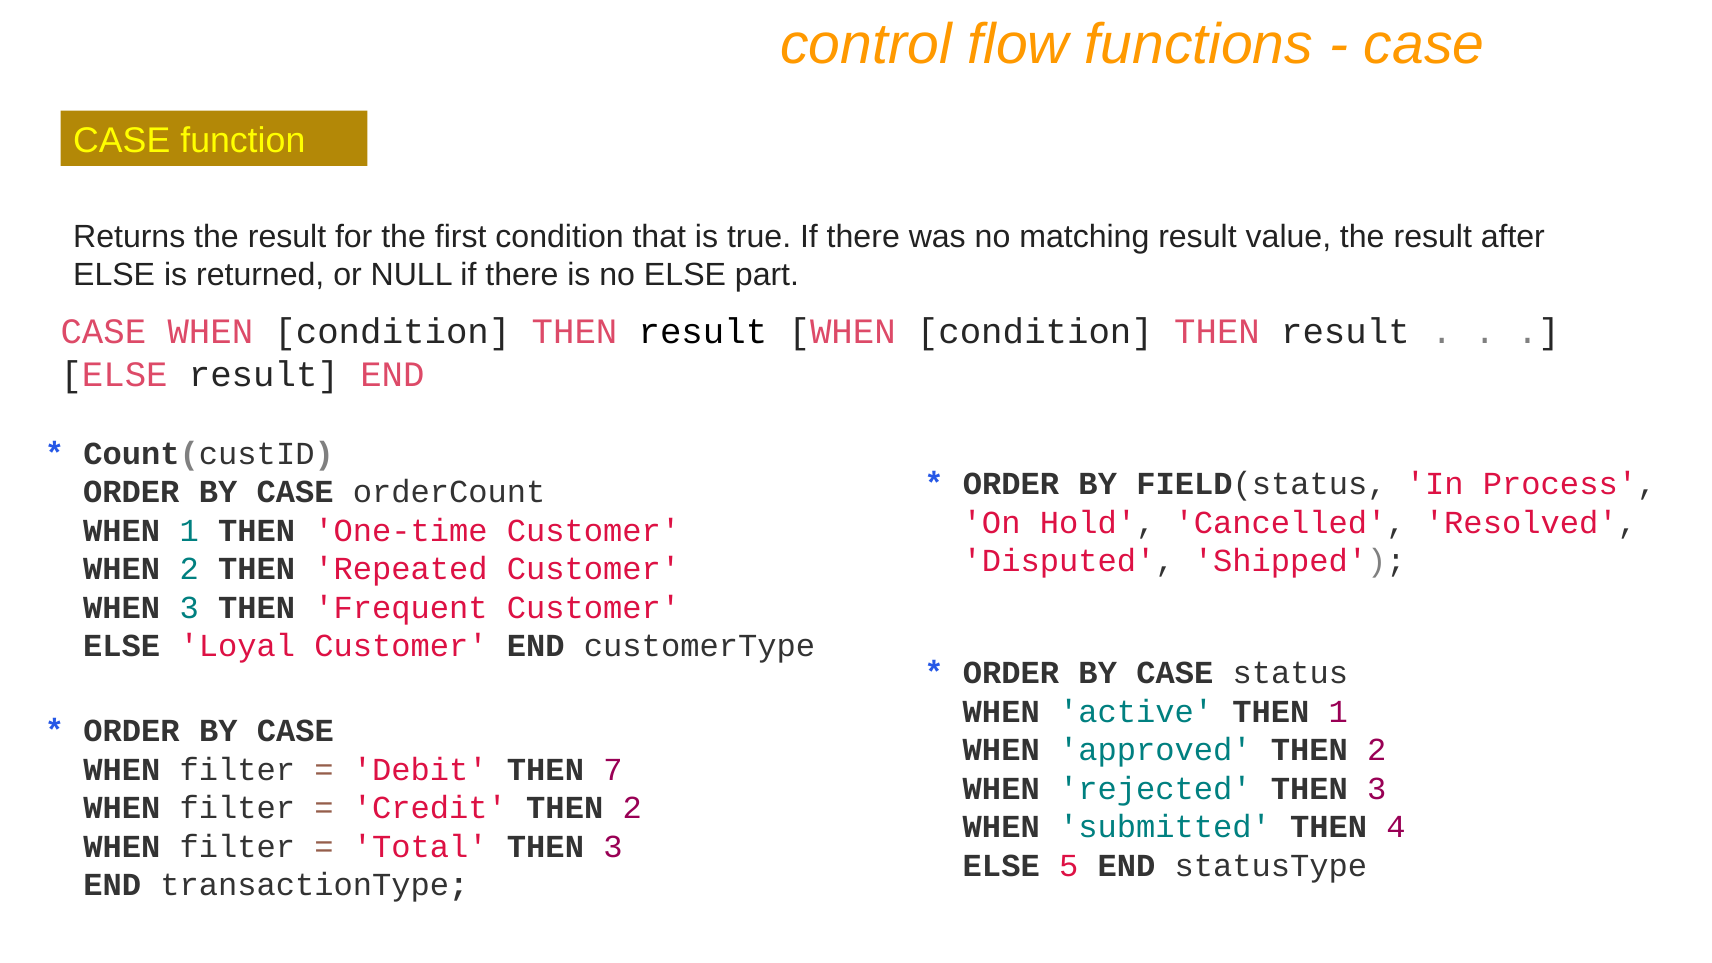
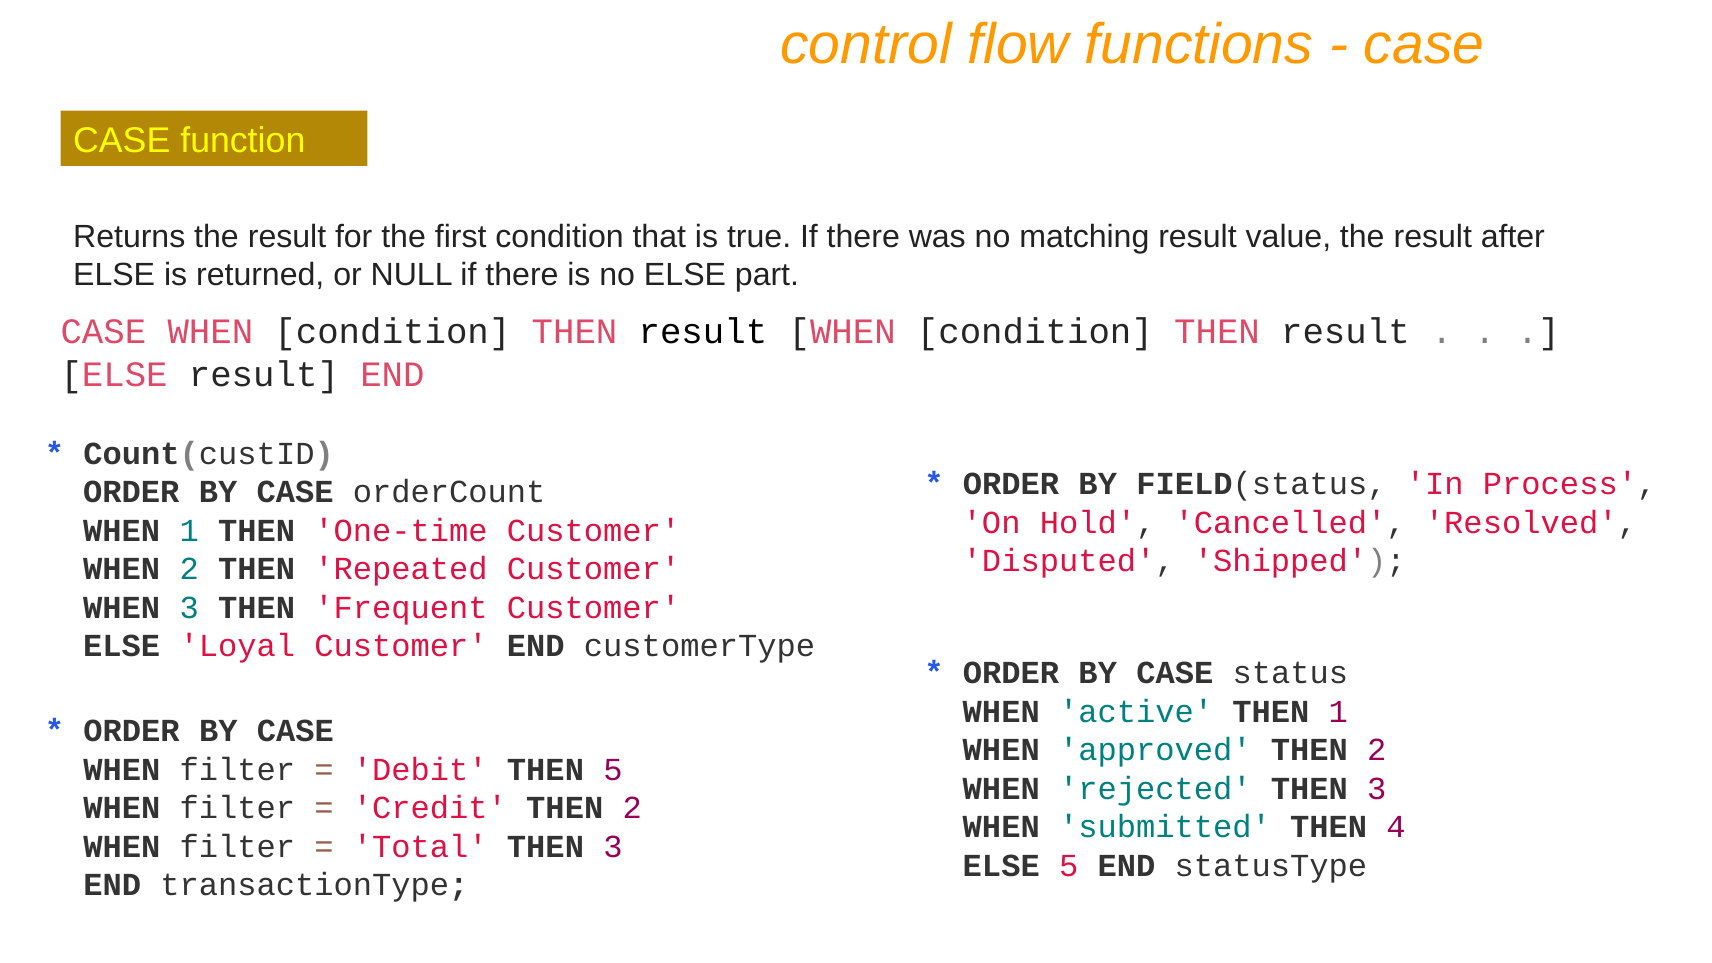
THEN 7: 7 -> 5
